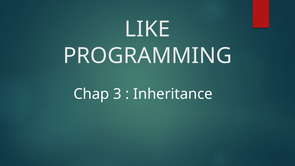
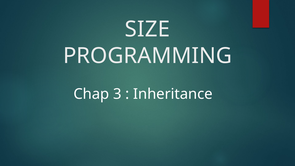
LIKE: LIKE -> SIZE
